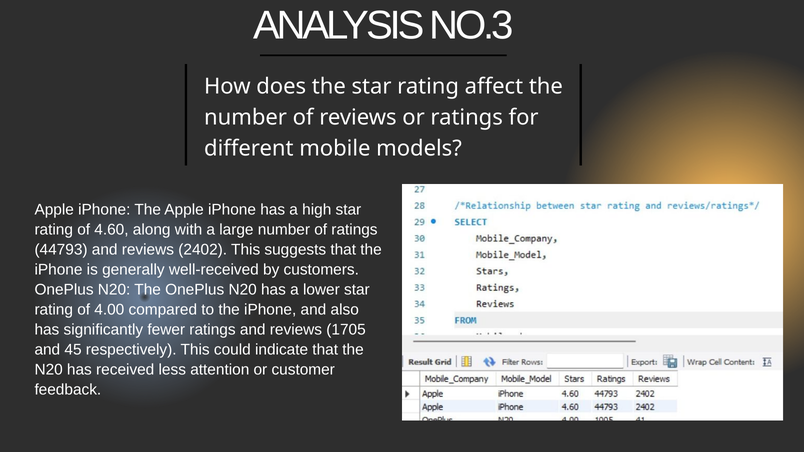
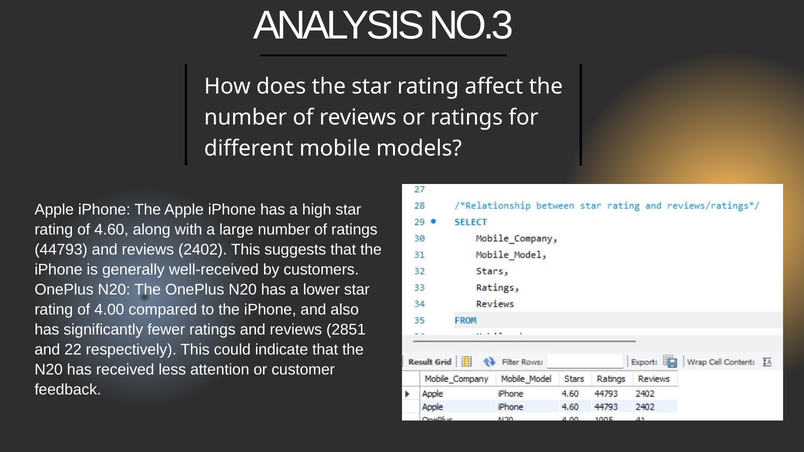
1705: 1705 -> 2851
45: 45 -> 22
